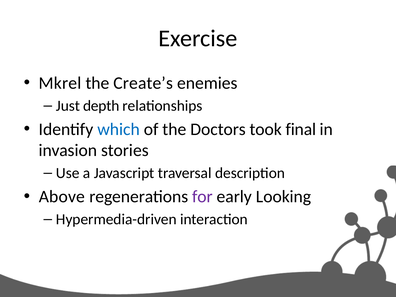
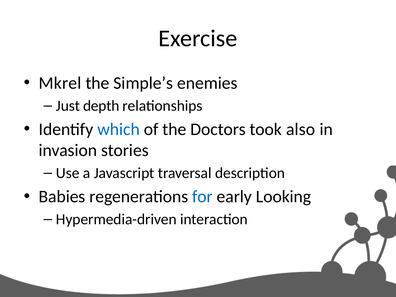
Create’s: Create’s -> Simple’s
final: final -> also
Above: Above -> Babies
for colour: purple -> blue
